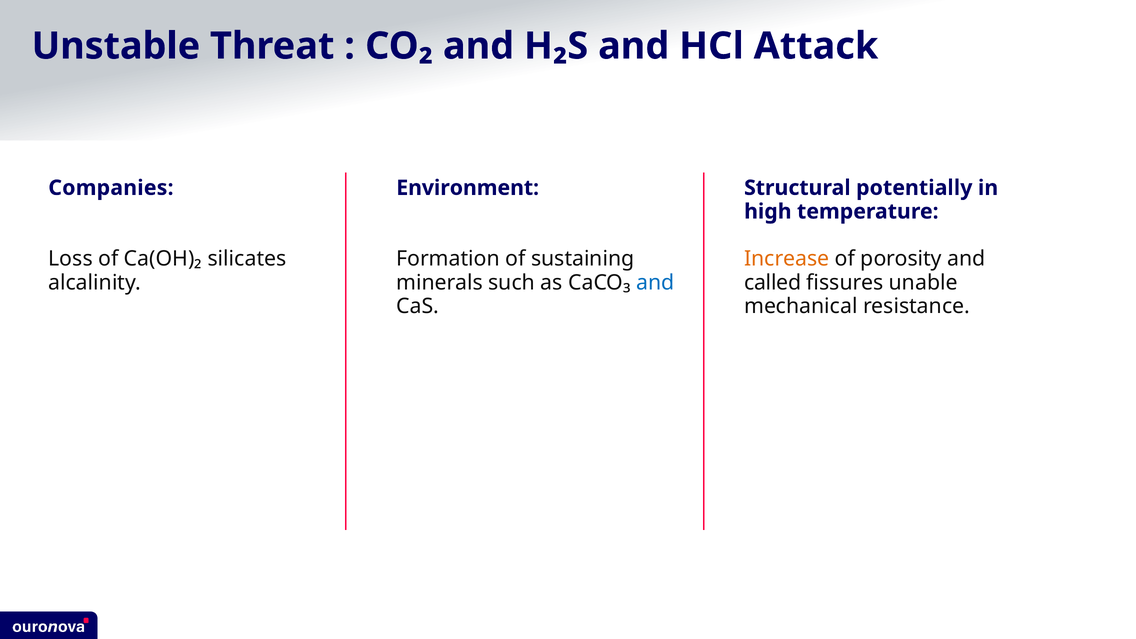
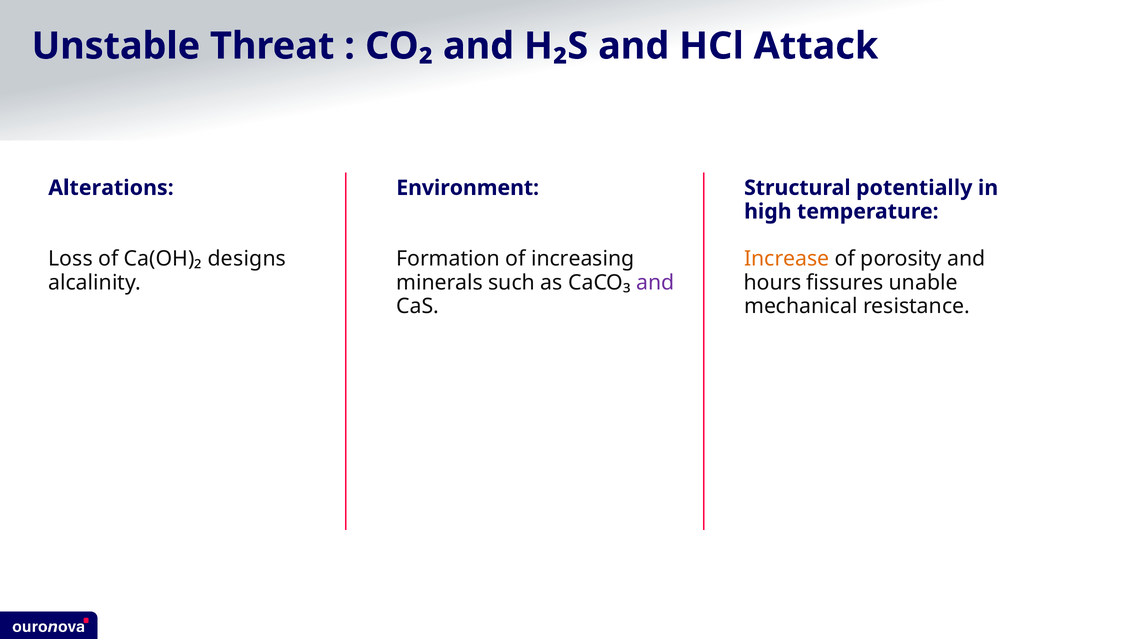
Companies: Companies -> Alterations
silicates: silicates -> designs
sustaining: sustaining -> increasing
and at (655, 283) colour: blue -> purple
called: called -> hours
